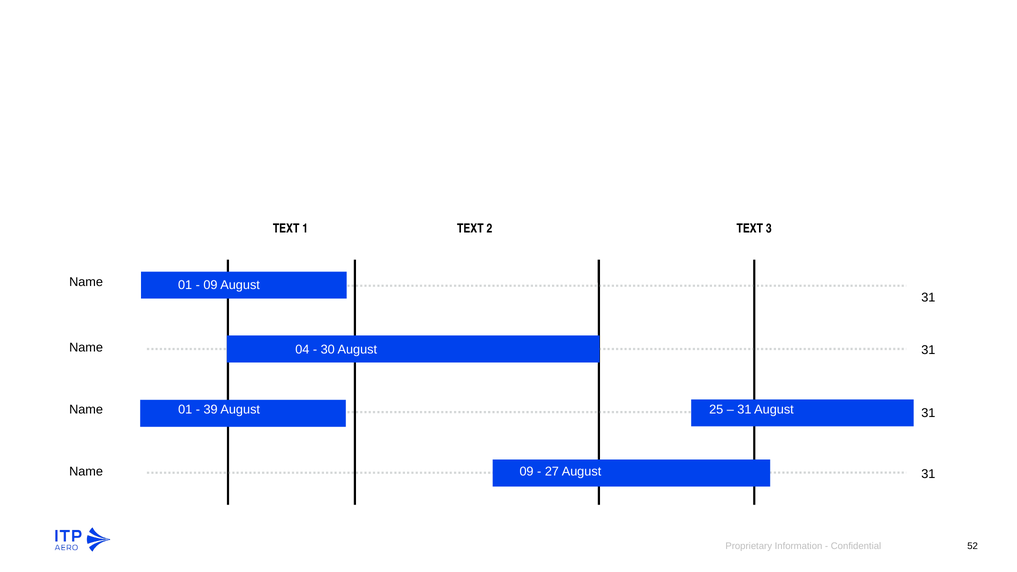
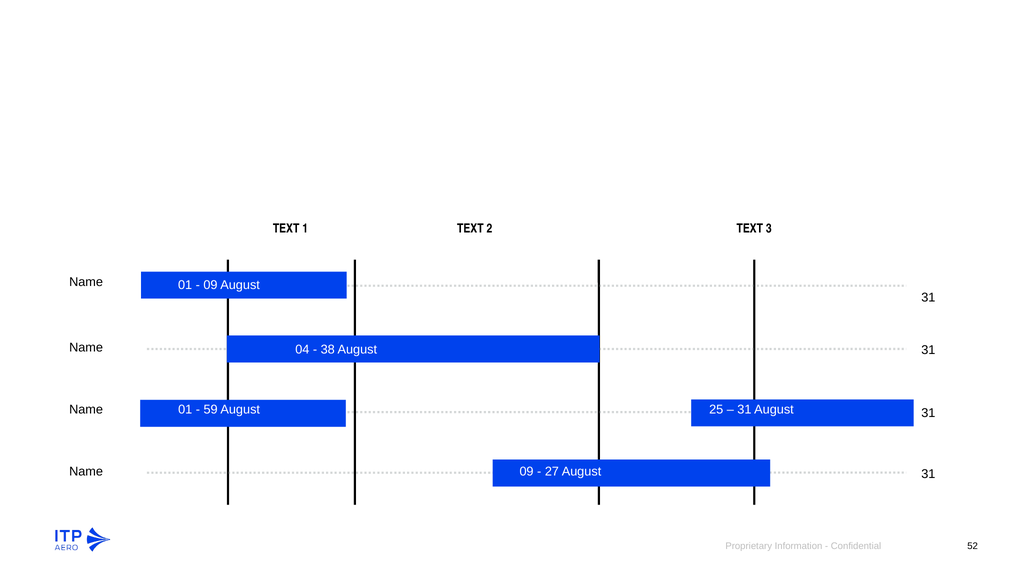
30: 30 -> 38
39: 39 -> 59
